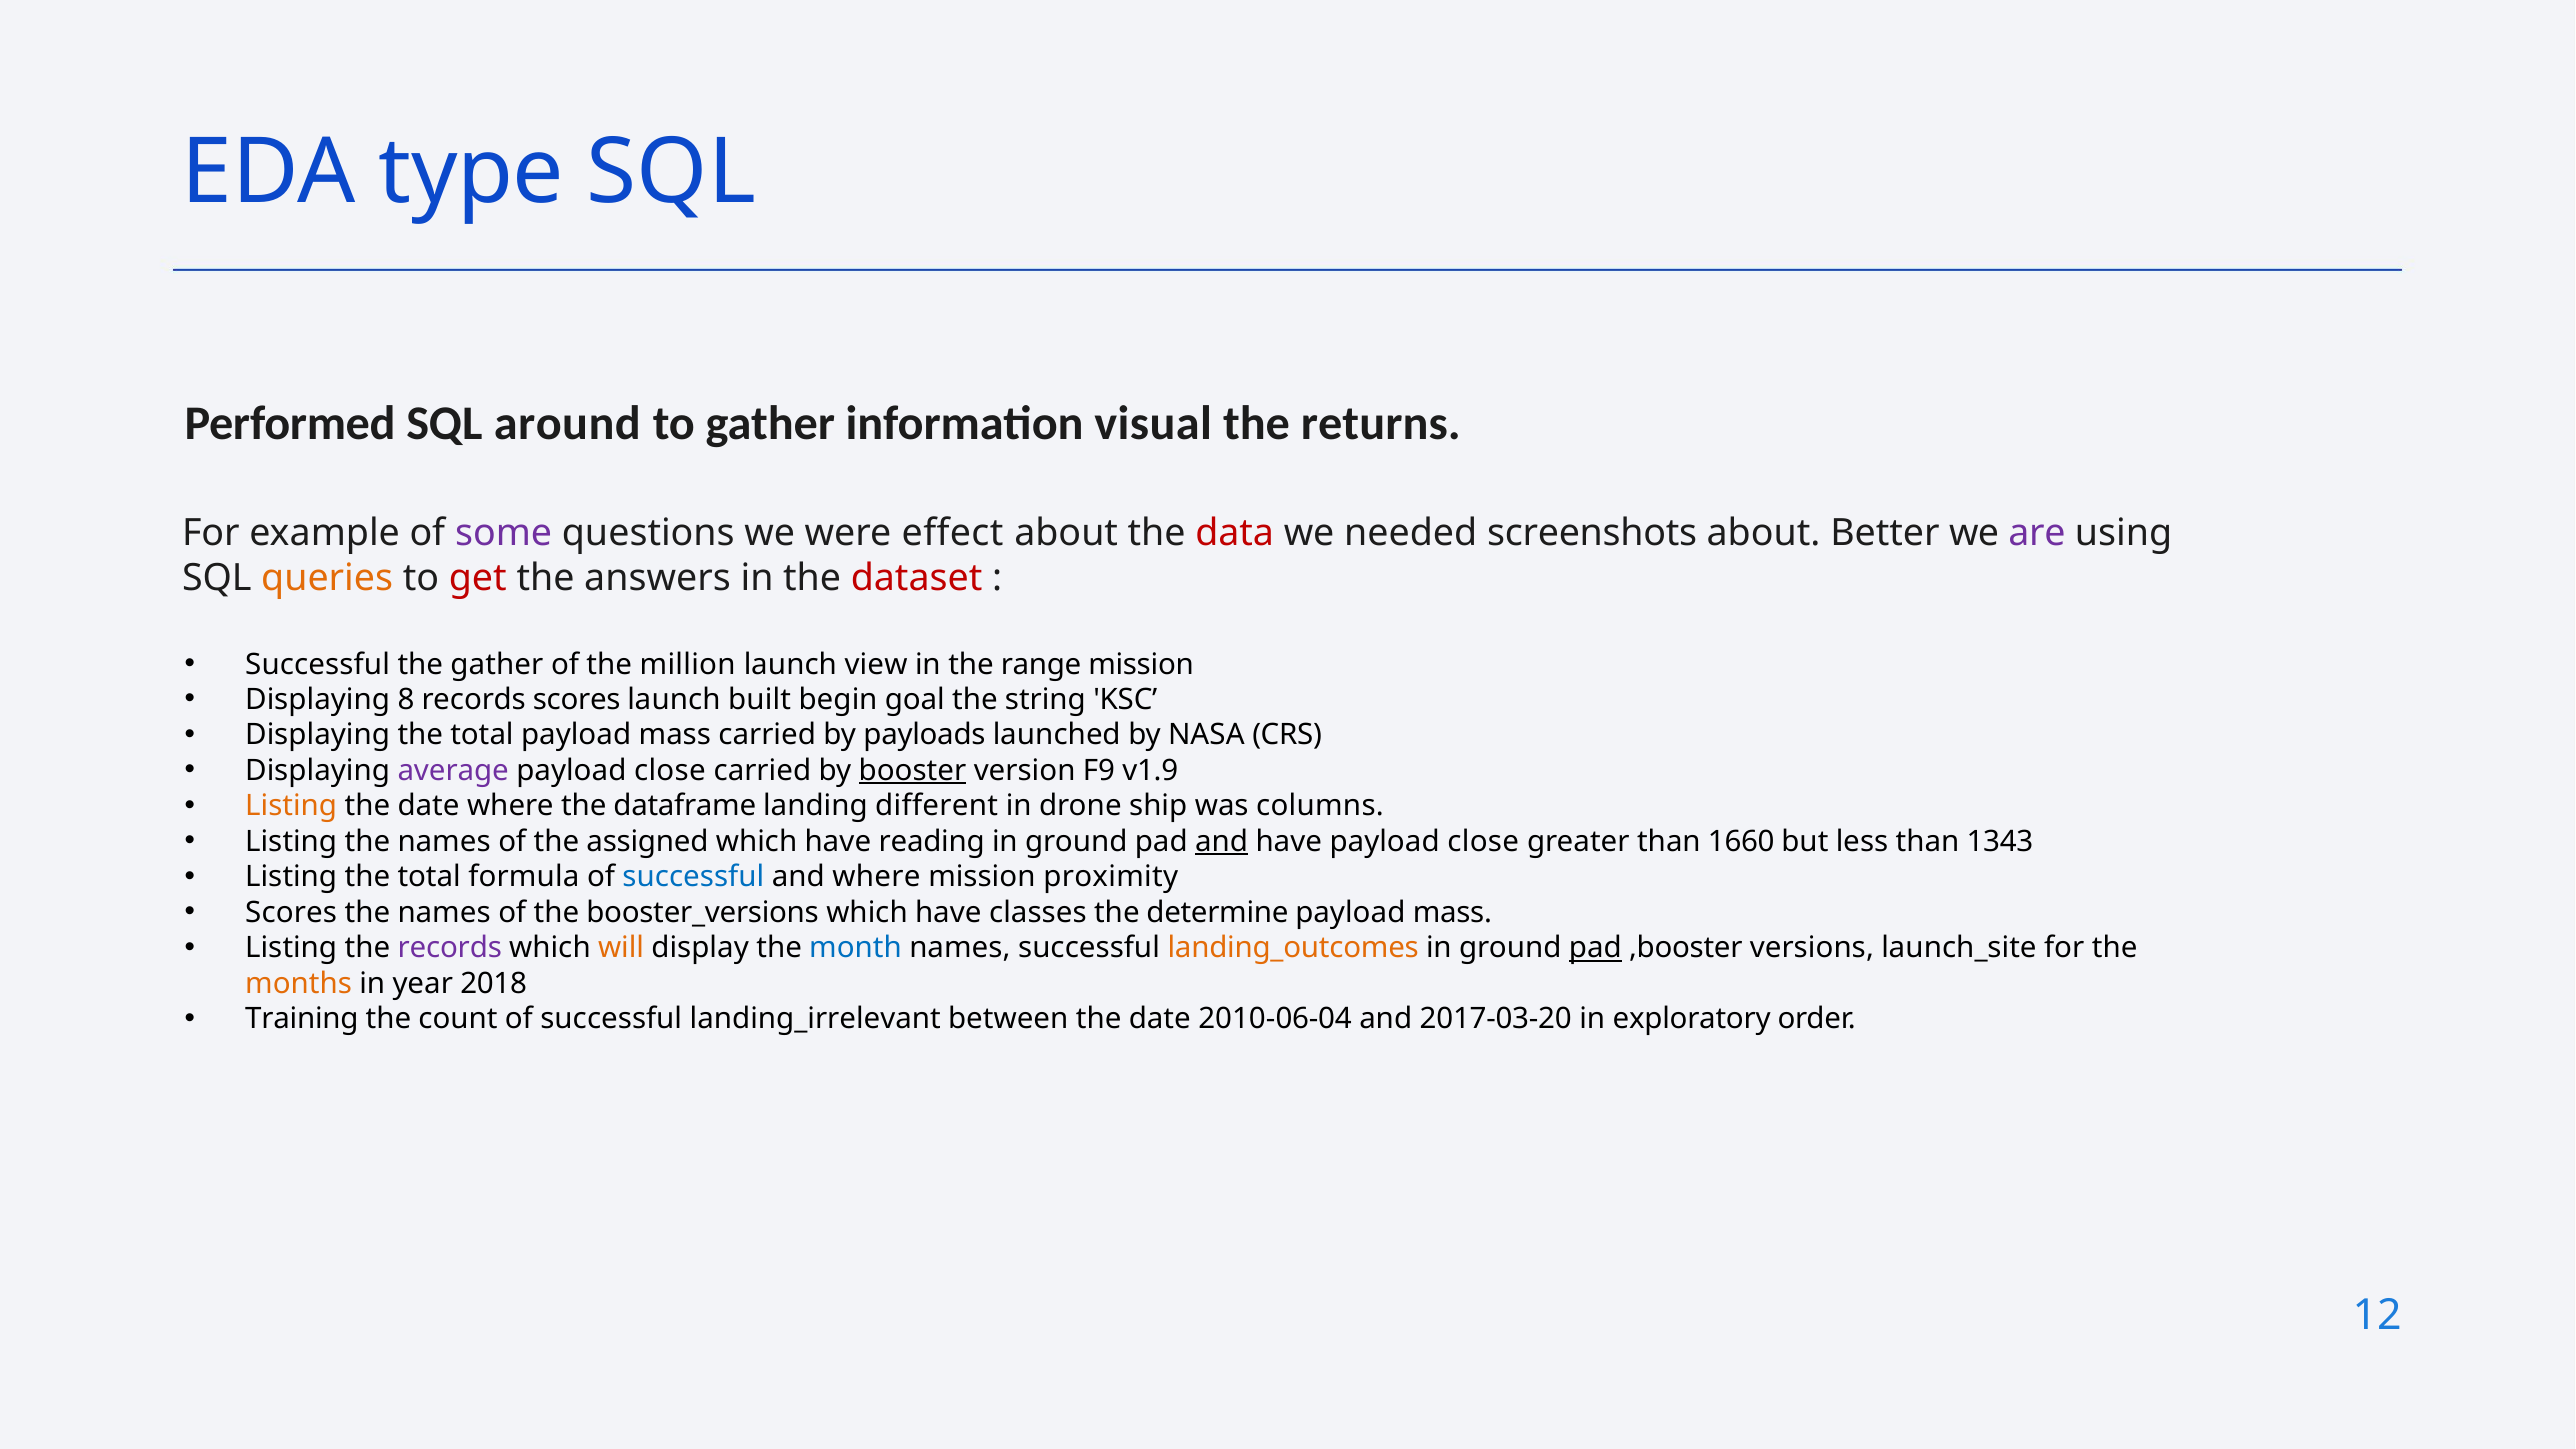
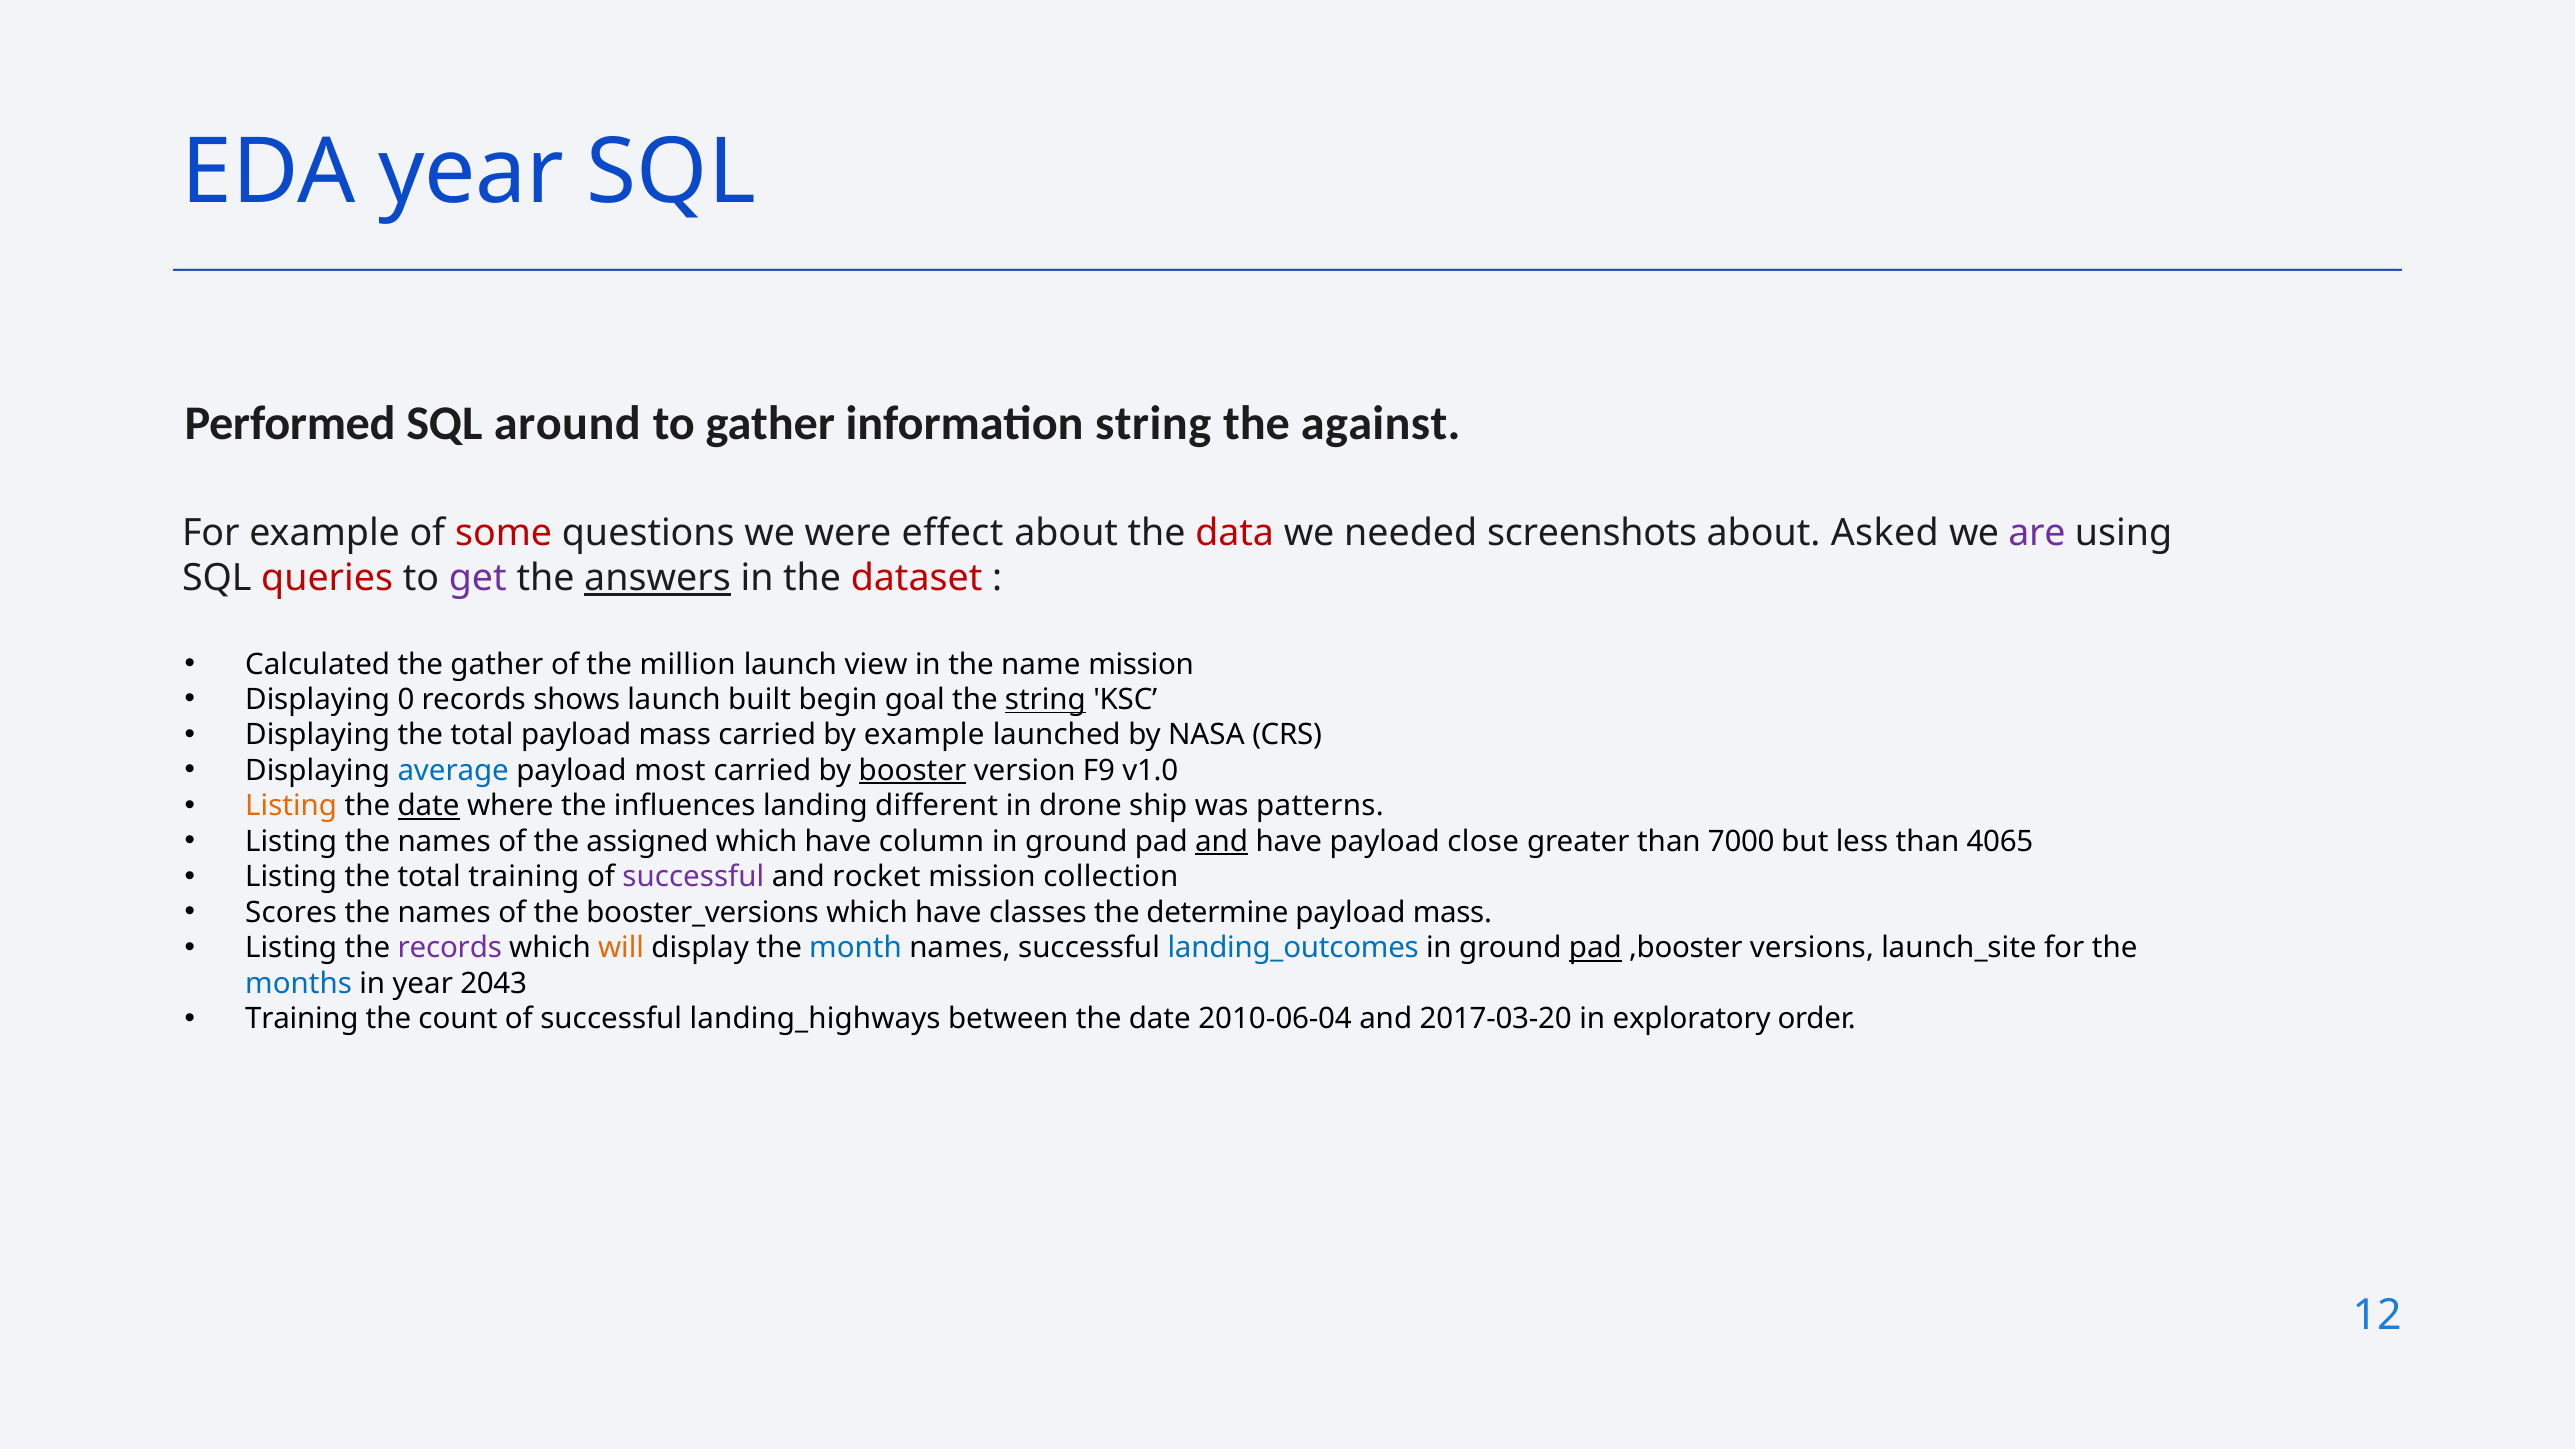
EDA type: type -> year
information visual: visual -> string
returns: returns -> against
some colour: purple -> red
Better: Better -> Asked
queries colour: orange -> red
get colour: red -> purple
answers underline: none -> present
Successful at (318, 664): Successful -> Calculated
range: range -> name
8: 8 -> 0
records scores: scores -> shows
string at (1045, 700) underline: none -> present
by payloads: payloads -> example
average colour: purple -> blue
close at (670, 771): close -> most
v1.9: v1.9 -> v1.0
date at (429, 806) underline: none -> present
dataframe: dataframe -> influences
columns: columns -> patterns
reading: reading -> column
1660: 1660 -> 7000
1343: 1343 -> 4065
total formula: formula -> training
successful at (693, 877) colour: blue -> purple
and where: where -> rocket
proximity: proximity -> collection
landing_outcomes colour: orange -> blue
months colour: orange -> blue
2018: 2018 -> 2043
landing_irrelevant: landing_irrelevant -> landing_highways
